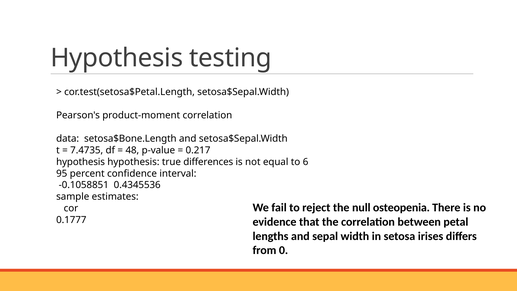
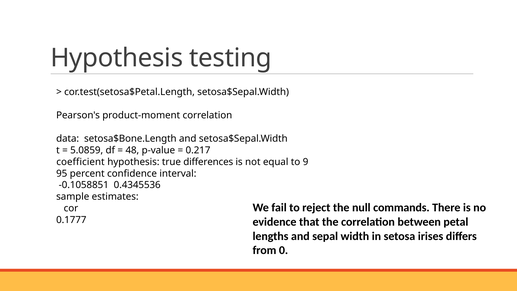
7.4735: 7.4735 -> 5.0859
hypothesis at (81, 162): hypothesis -> coefficient
6: 6 -> 9
osteopenia: osteopenia -> commands
